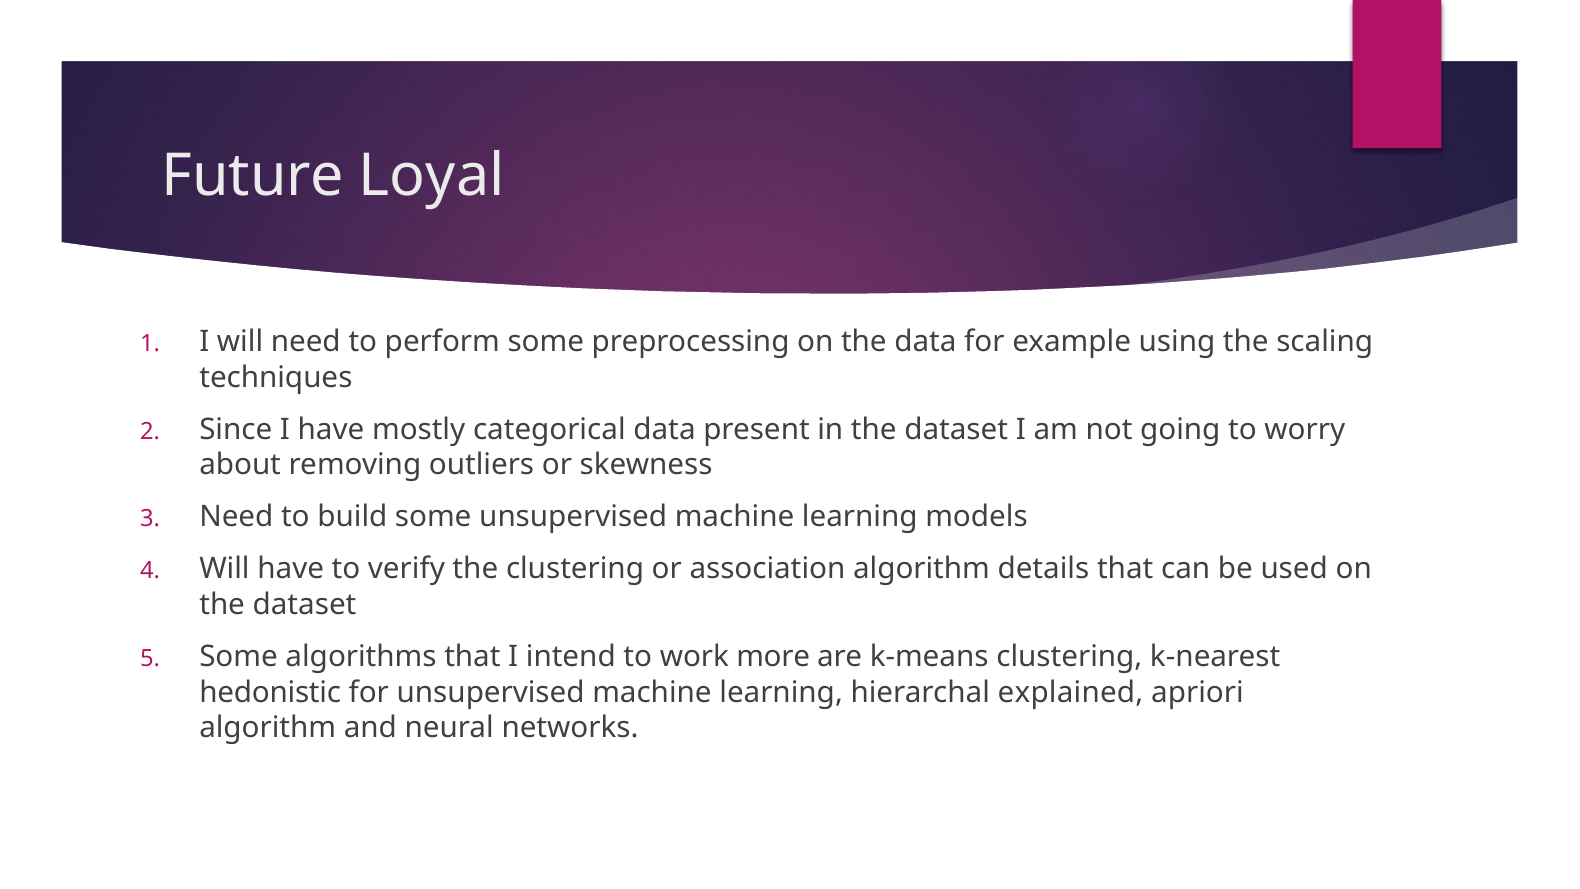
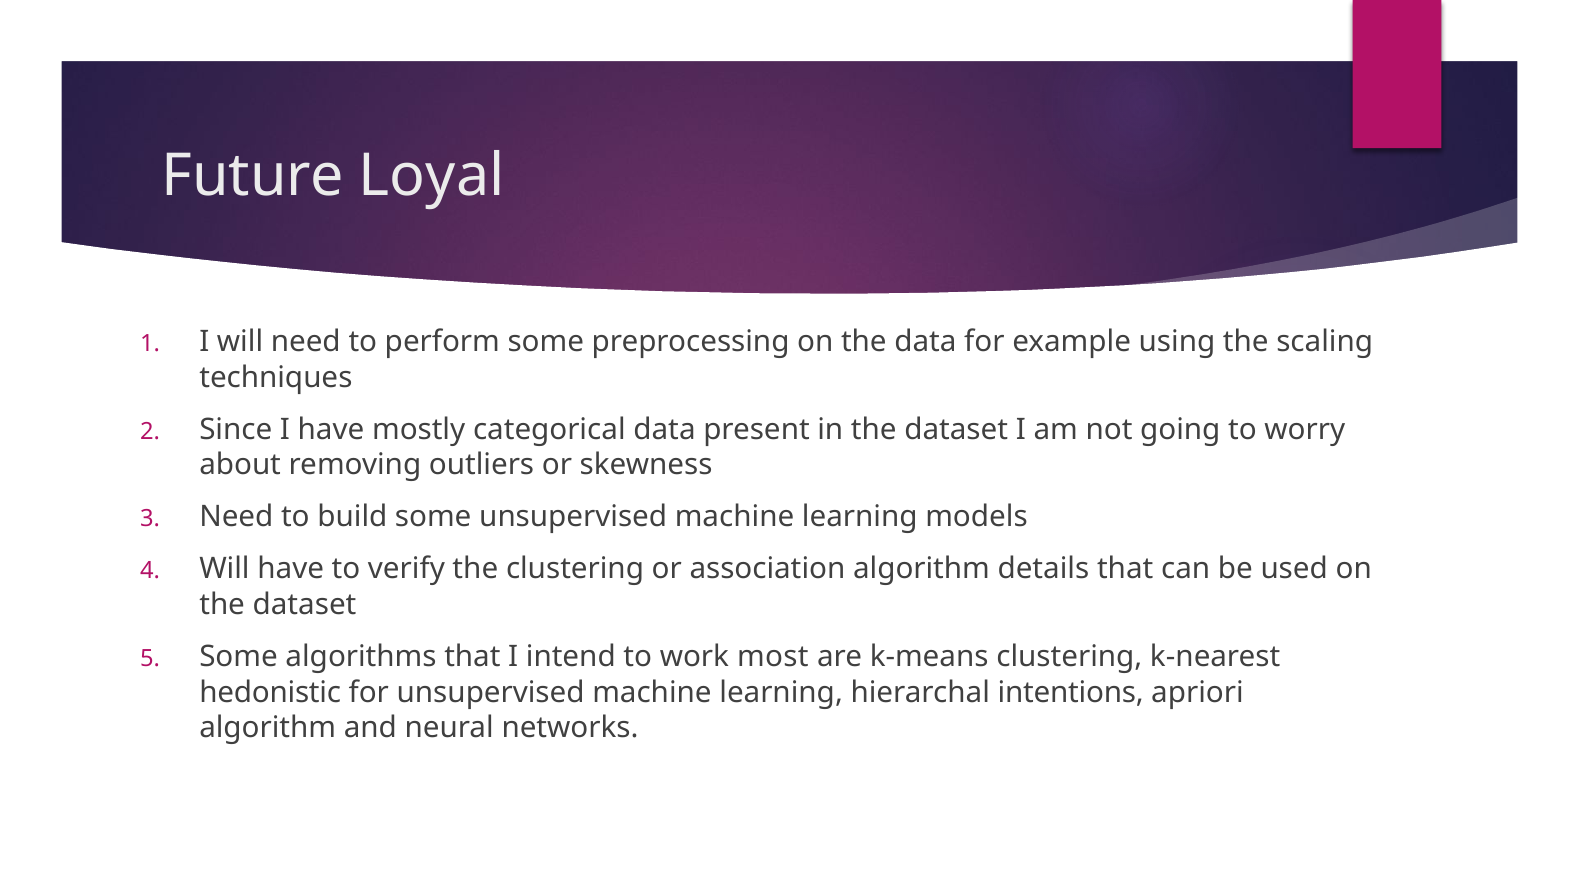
more: more -> most
explained: explained -> intentions
